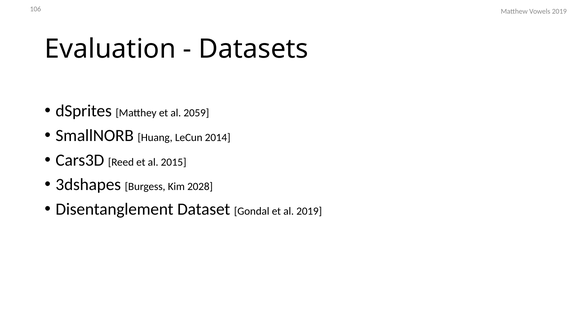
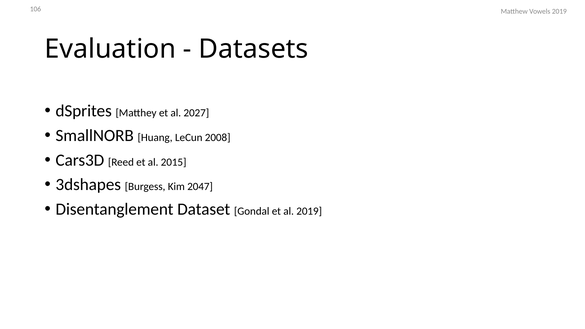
2059: 2059 -> 2027
2014: 2014 -> 2008
2028: 2028 -> 2047
